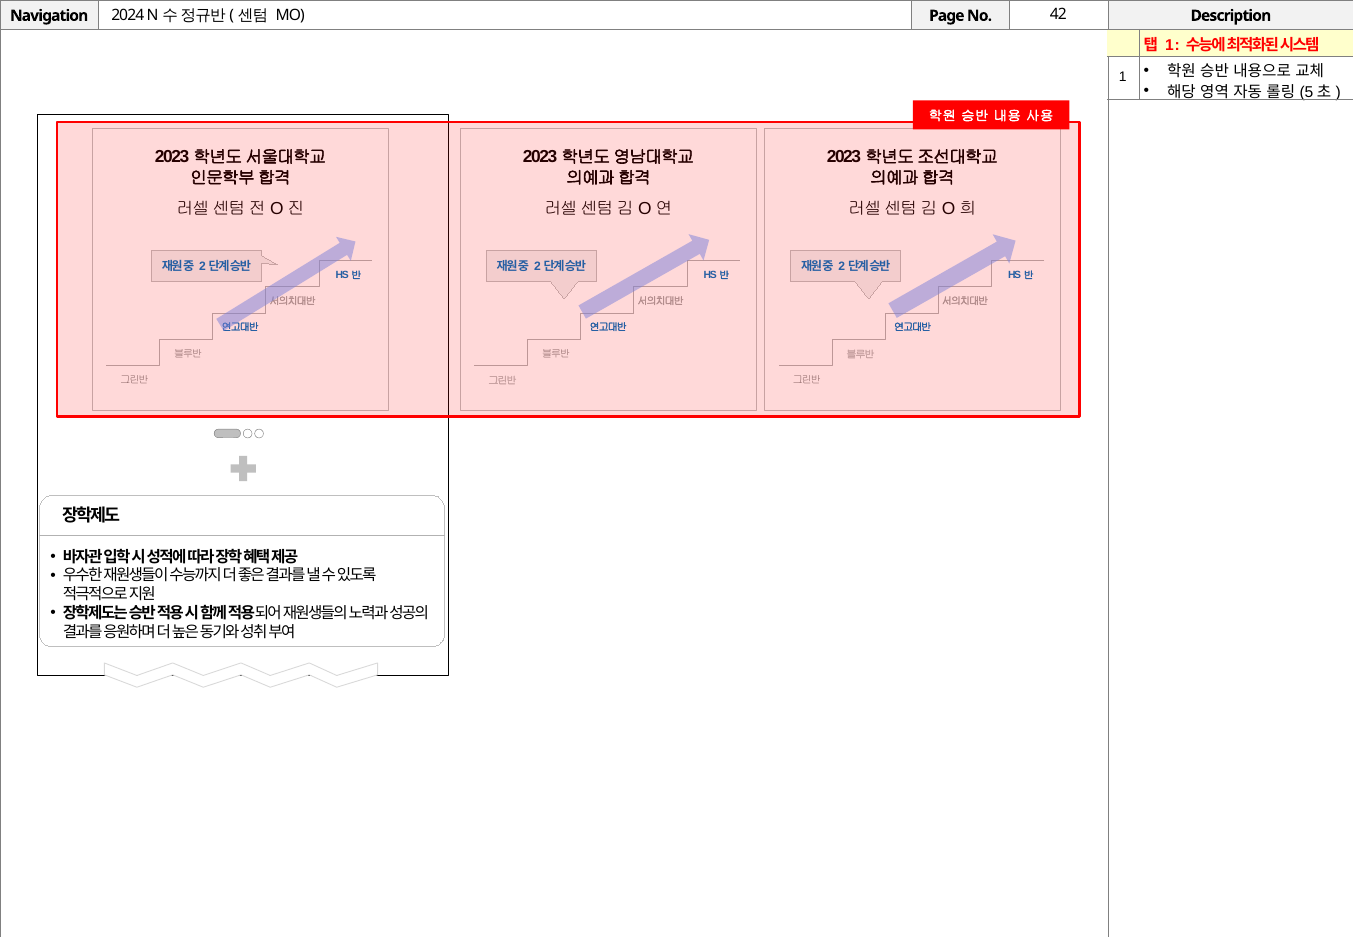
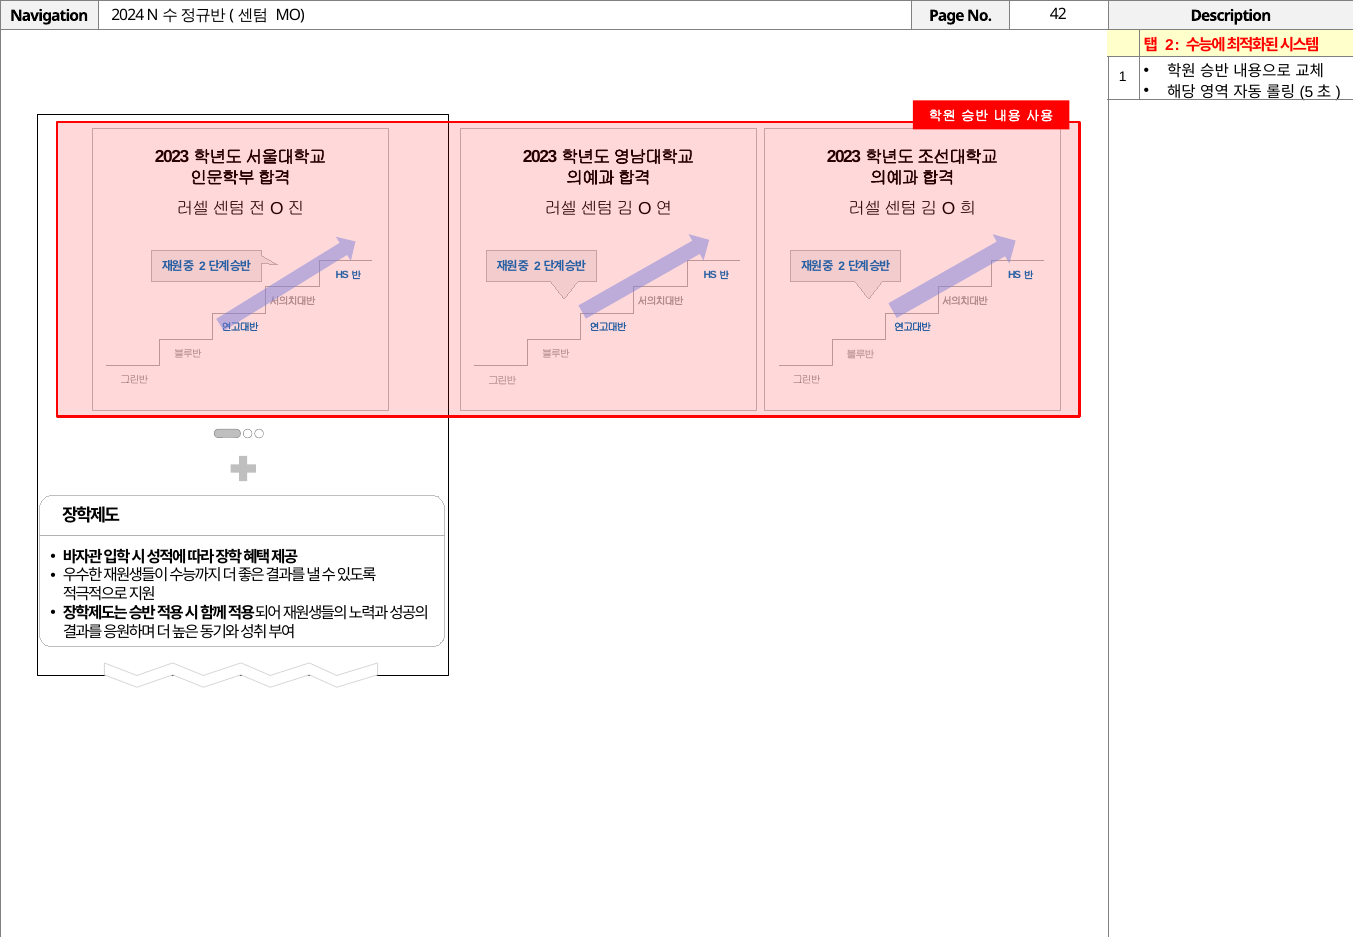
1 at (1170, 45): 1 -> 2
